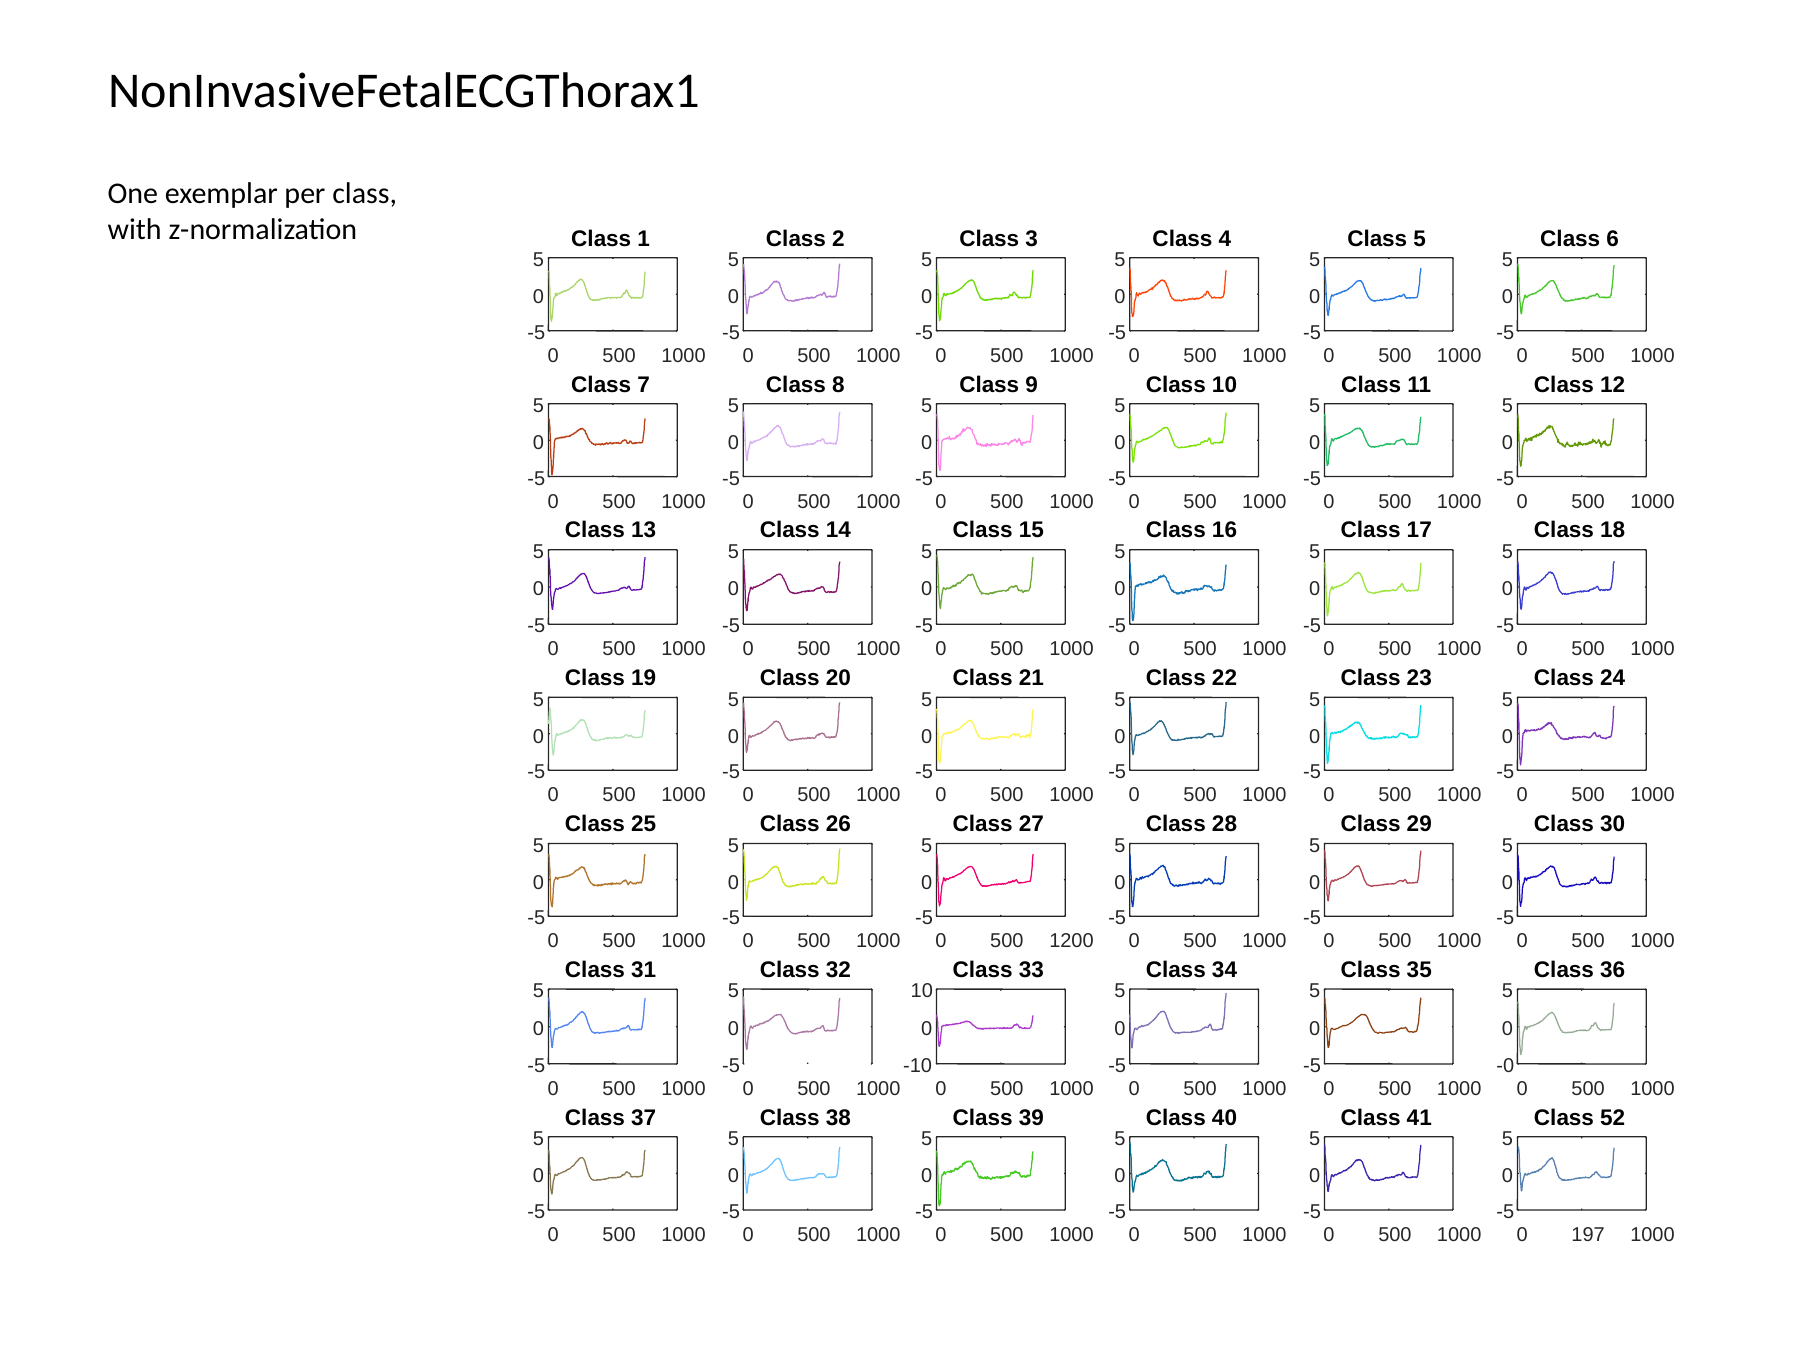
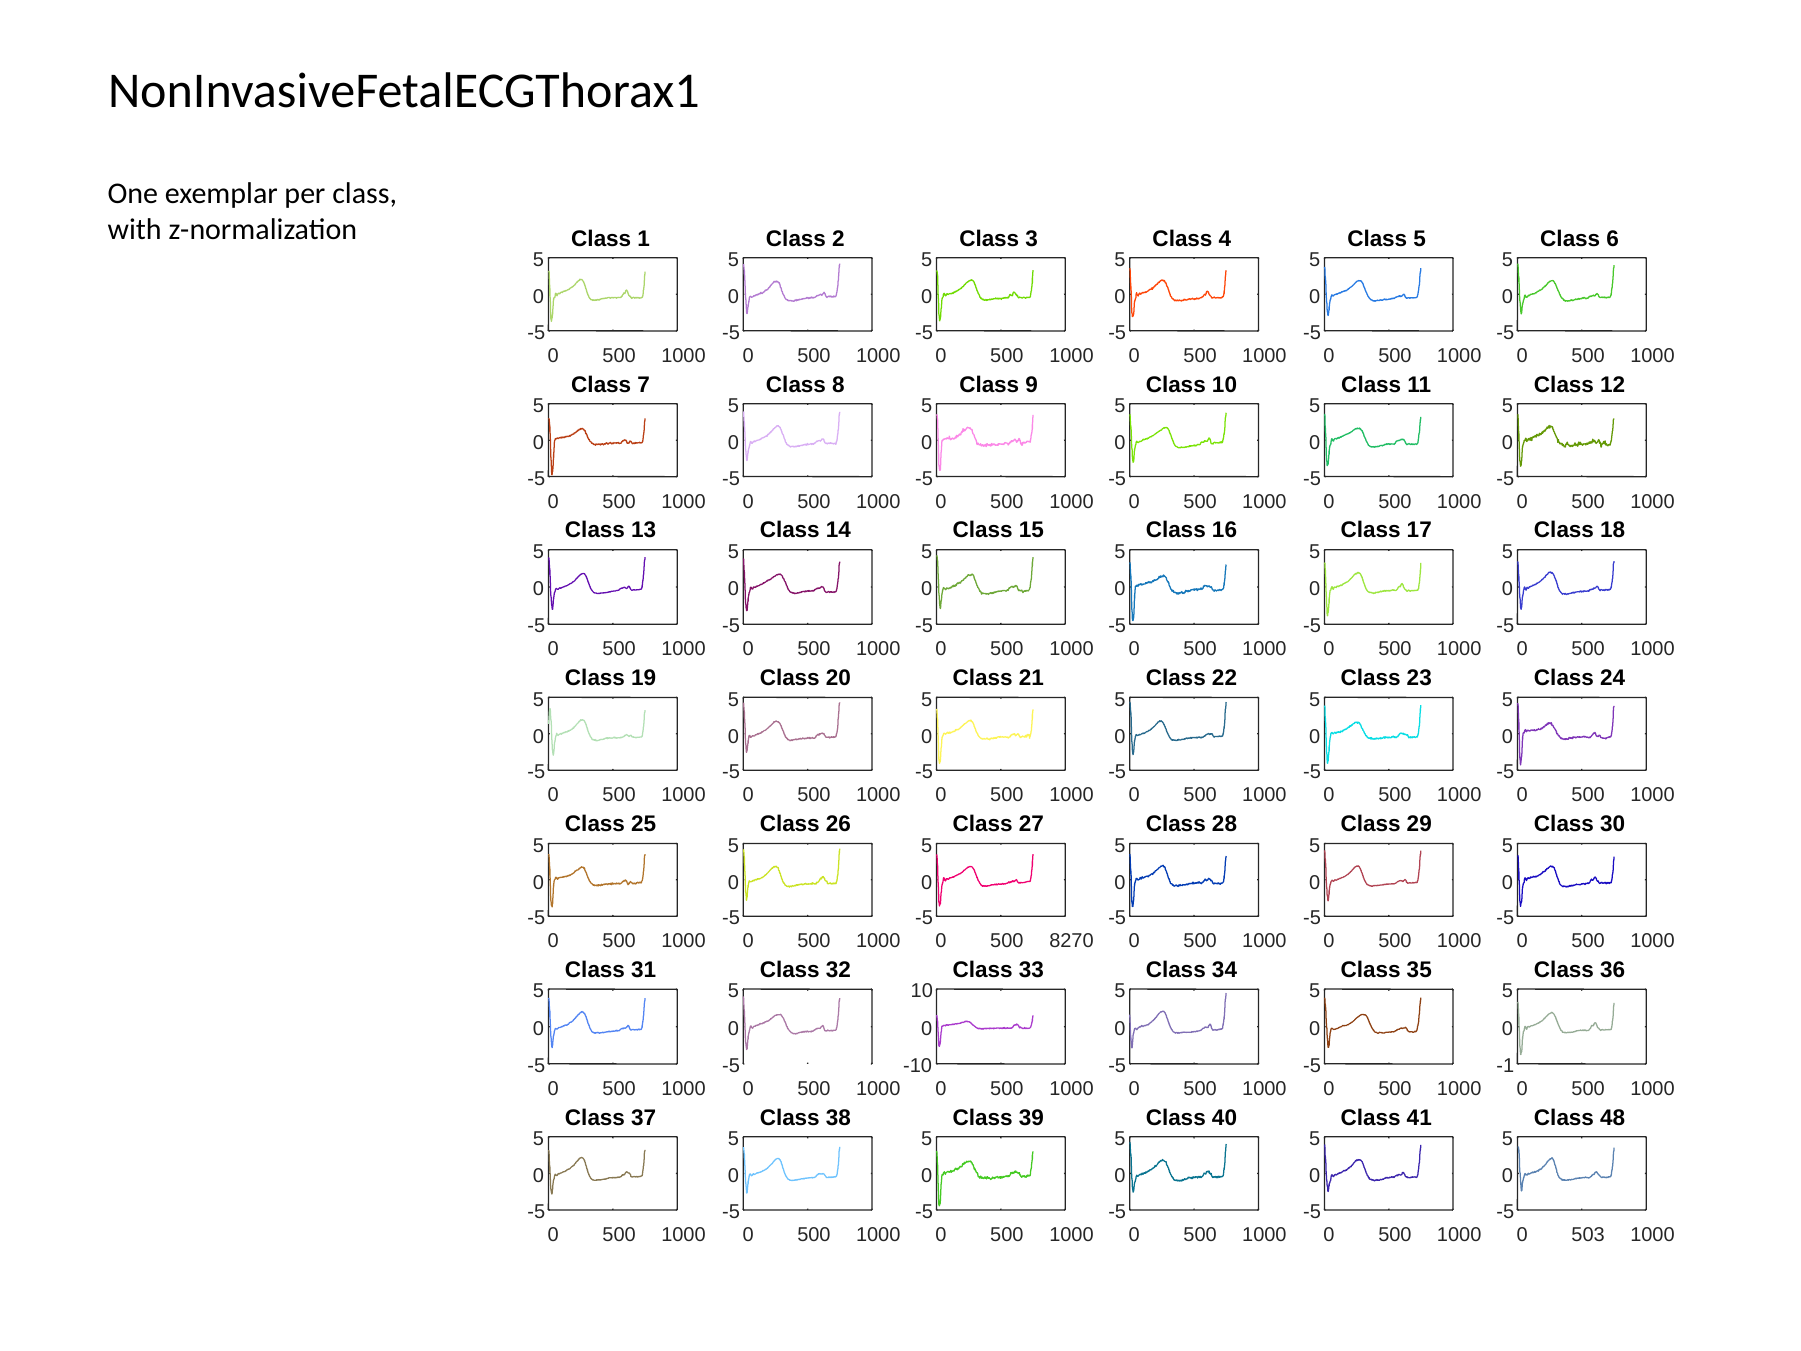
1200: 1200 -> 8270
-0: -0 -> -1
52: 52 -> 48
197: 197 -> 503
